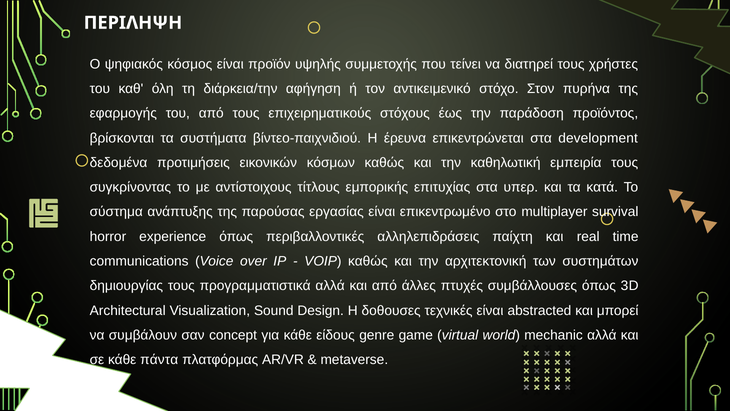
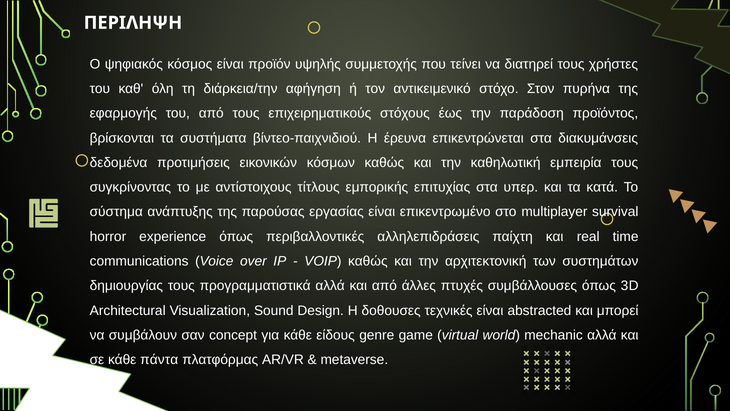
development: development -> διακυμάνσεις
